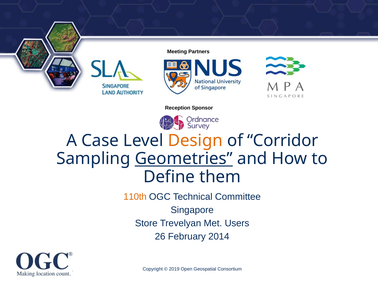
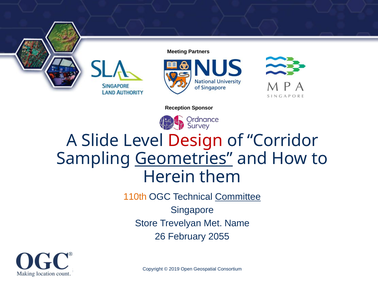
Case: Case -> Slide
Design colour: orange -> red
Define: Define -> Herein
Committee underline: none -> present
Users: Users -> Name
2014: 2014 -> 2055
